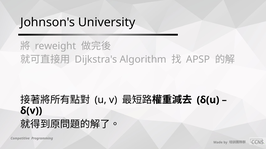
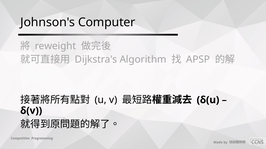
University: University -> Computer
